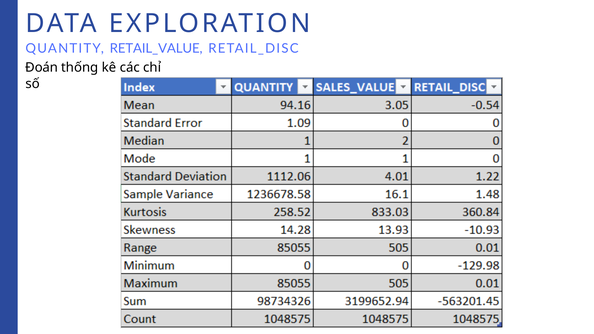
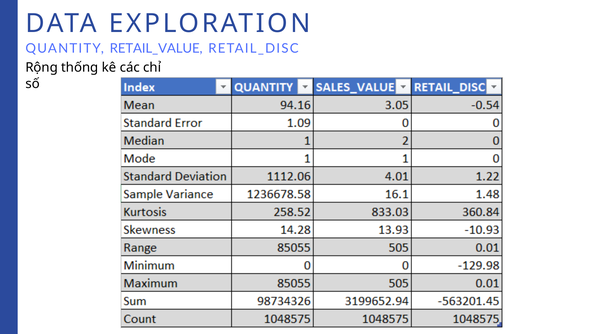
Đoán: Đoán -> Rộng
